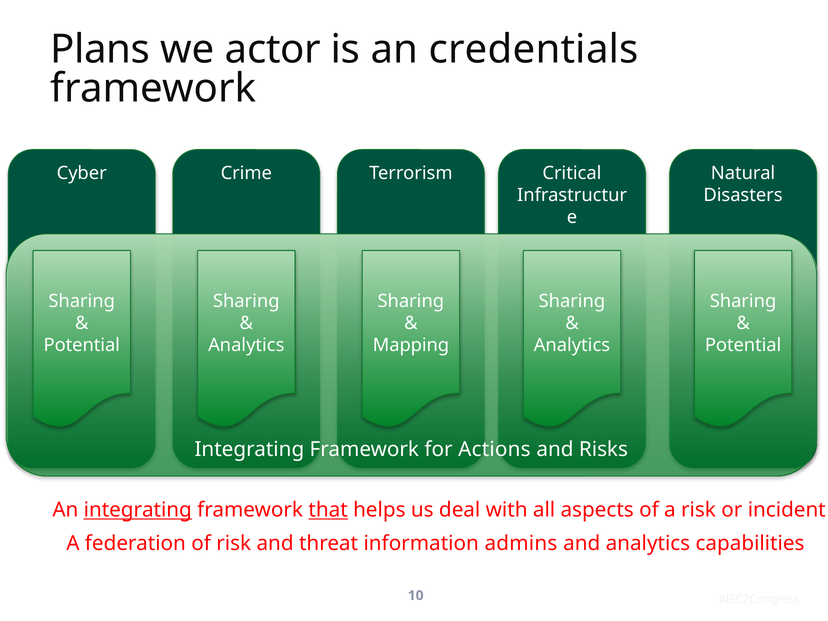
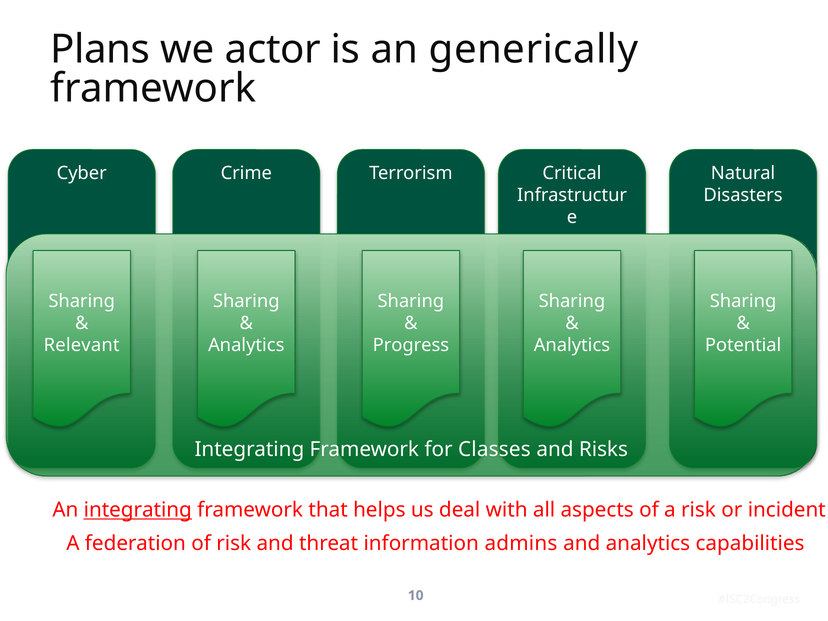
credentials: credentials -> generically
Potential at (82, 345): Potential -> Relevant
Mapping: Mapping -> Progress
Actions: Actions -> Classes
that underline: present -> none
